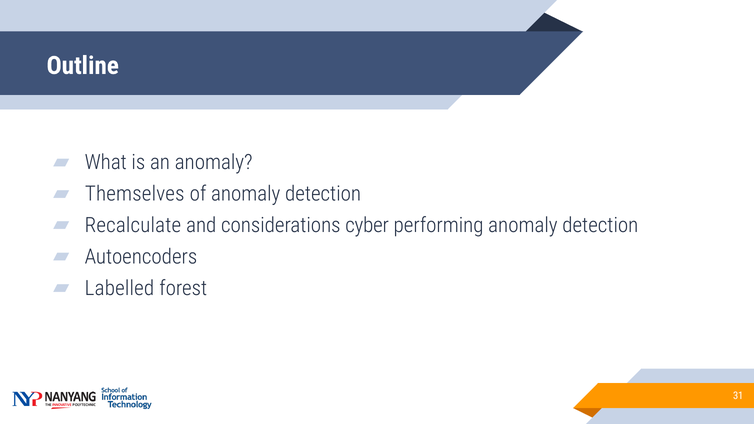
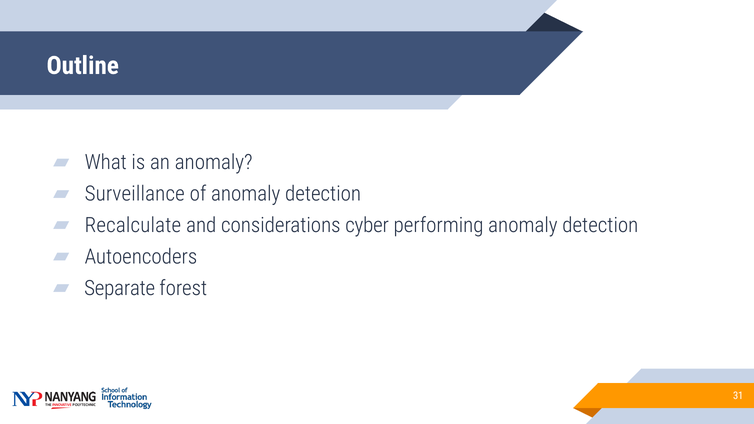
Themselves: Themselves -> Surveillance
Labelled: Labelled -> Separate
